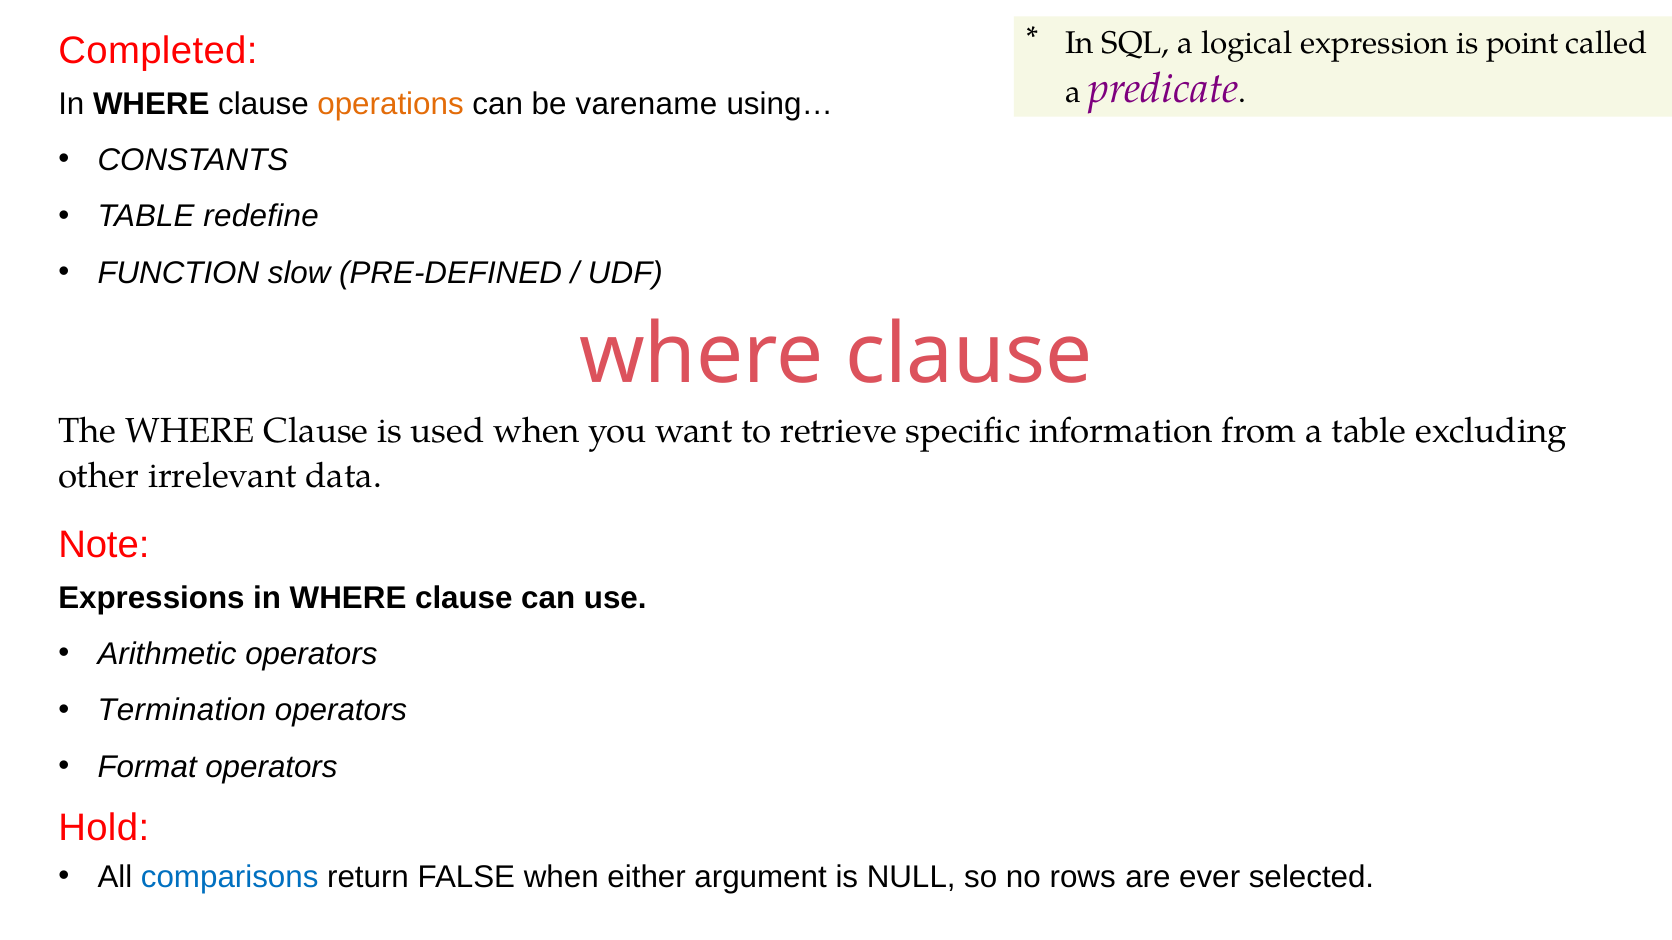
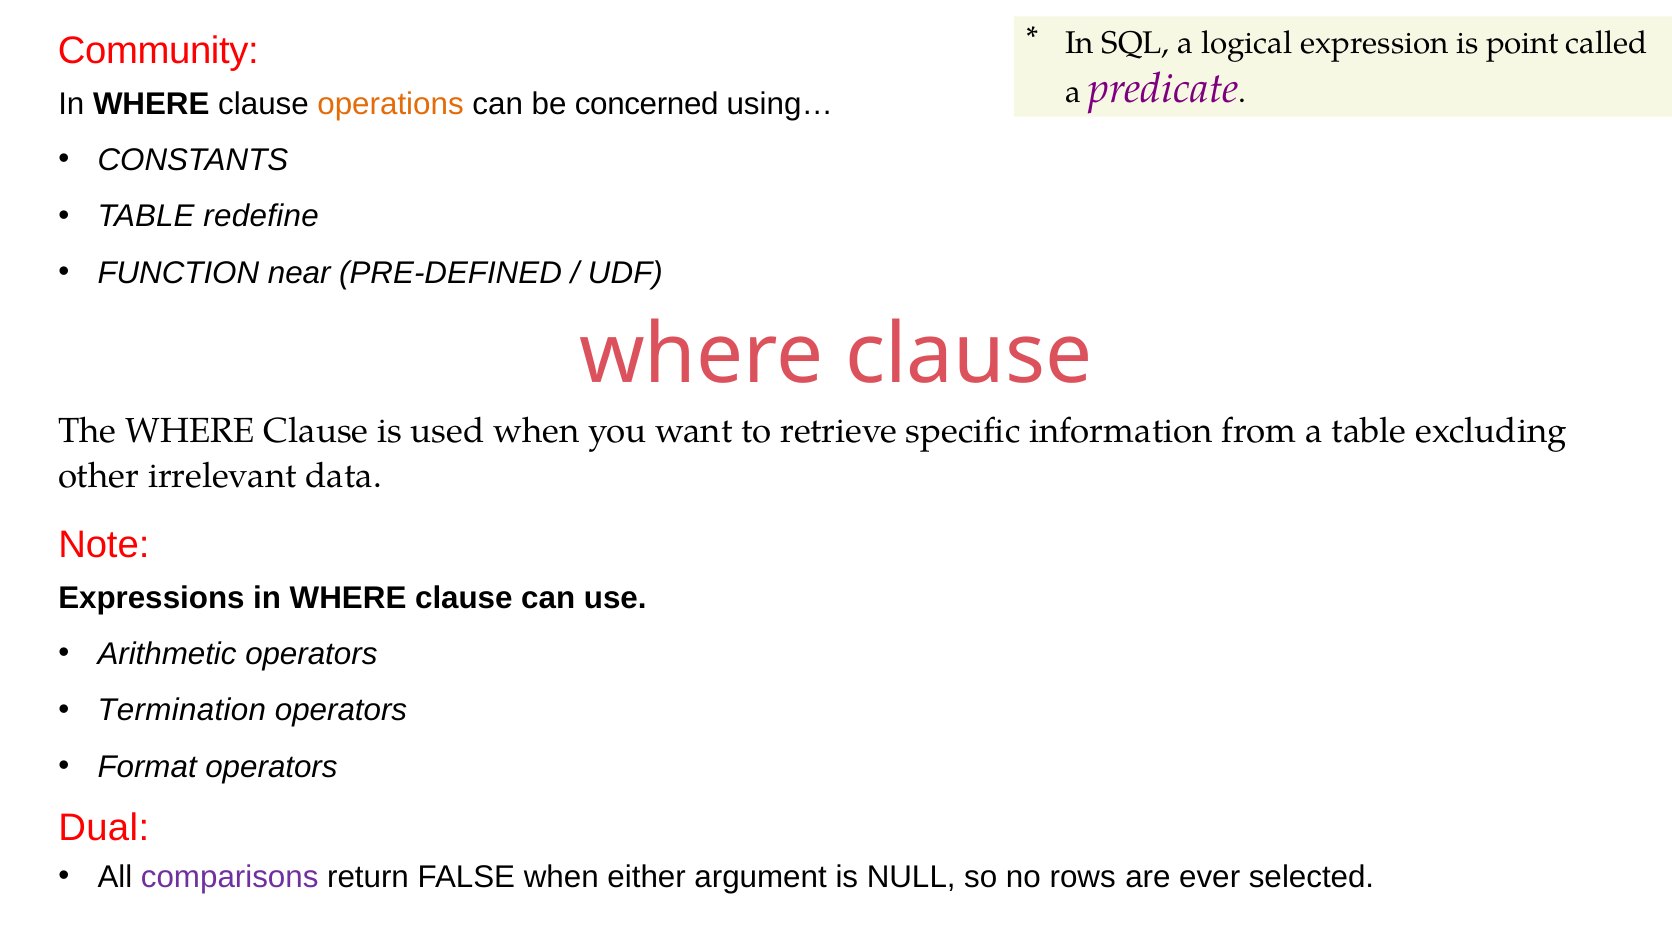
Completed: Completed -> Community
varename: varename -> concerned
slow: slow -> near
Hold: Hold -> Dual
comparisons colour: blue -> purple
